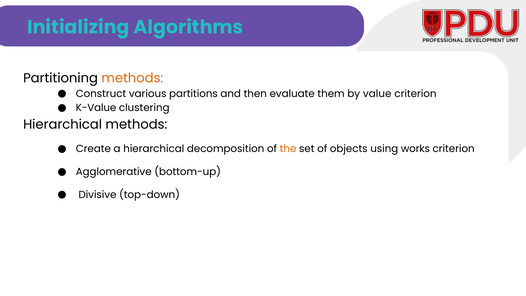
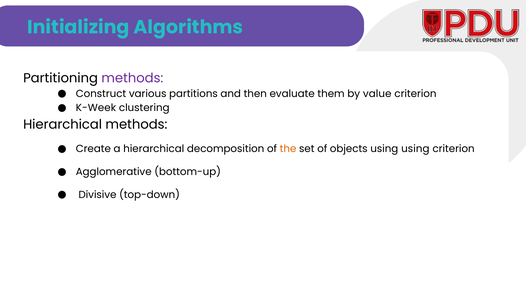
methods at (132, 78) colour: orange -> purple
K-Value: K-Value -> K-Week
using works: works -> using
